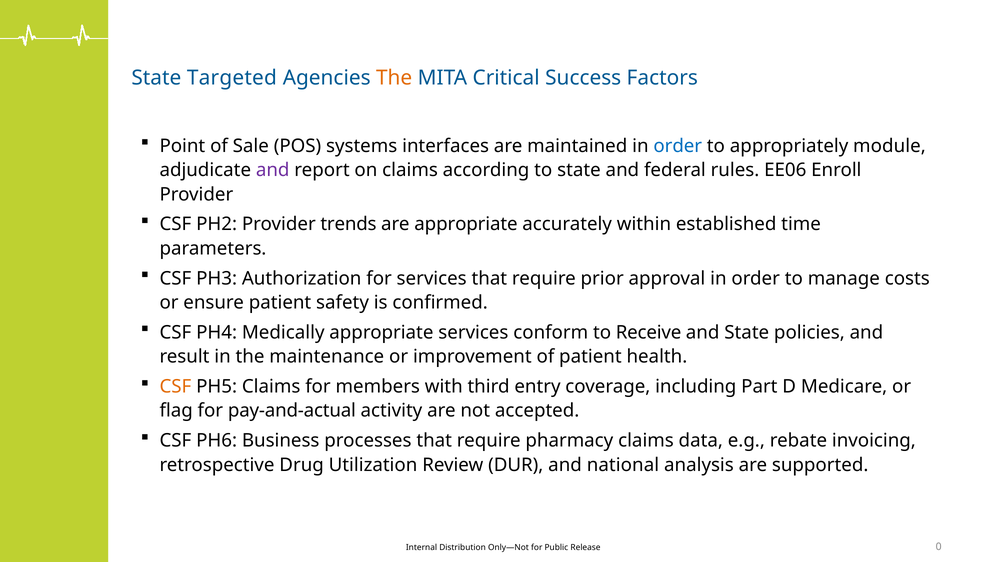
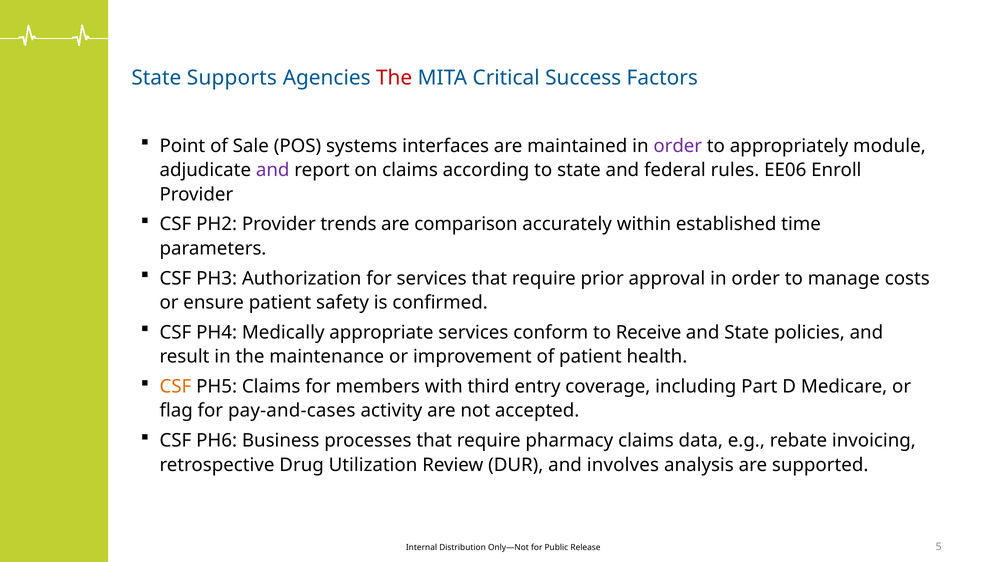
Targeted: Targeted -> Supports
The at (394, 78) colour: orange -> red
order at (678, 146) colour: blue -> purple
are appropriate: appropriate -> comparison
pay-and-actual: pay-and-actual -> pay-and-cases
national: national -> involves
0: 0 -> 5
